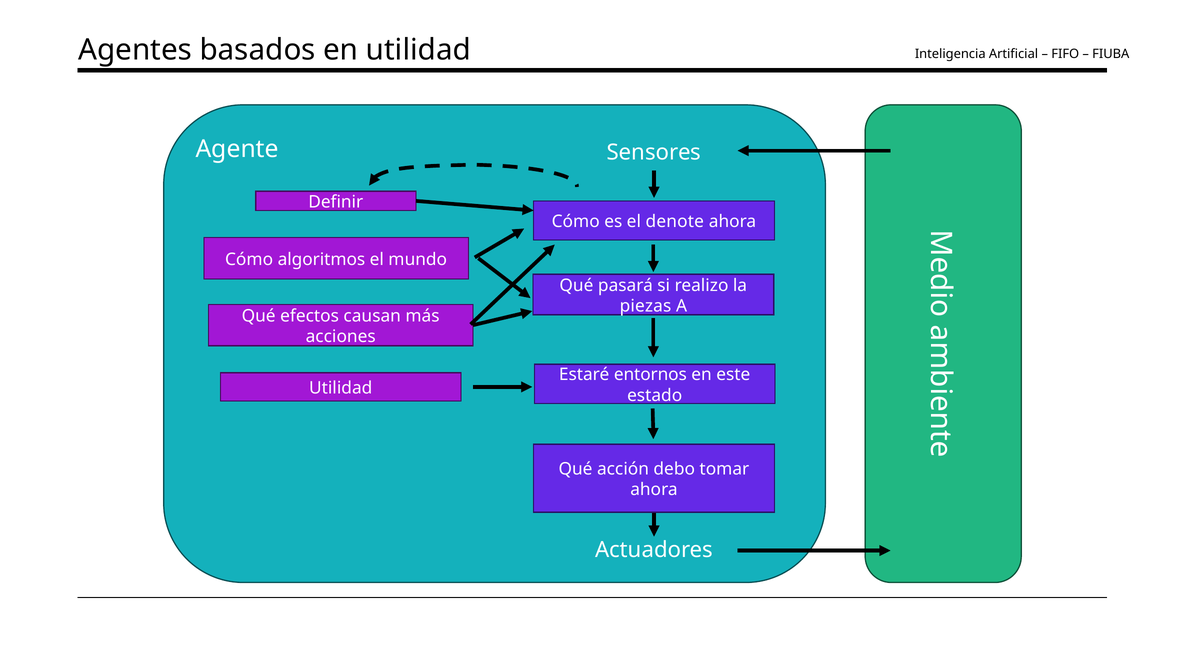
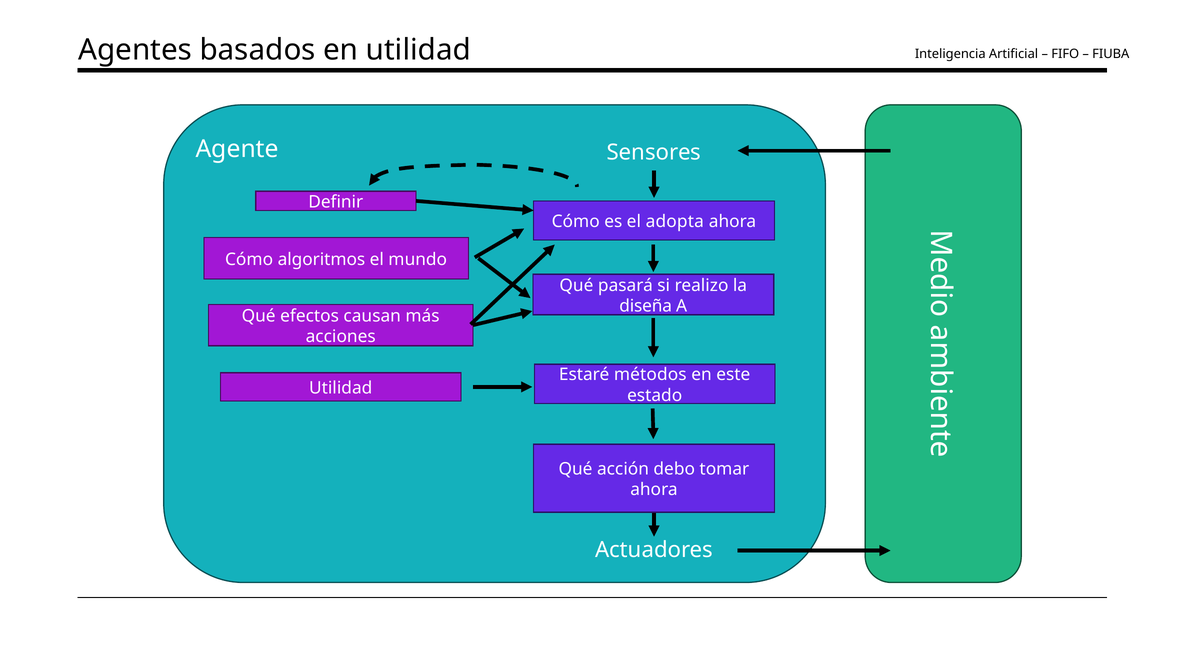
denote: denote -> adopta
piezas: piezas -> diseña
entornos: entornos -> métodos
